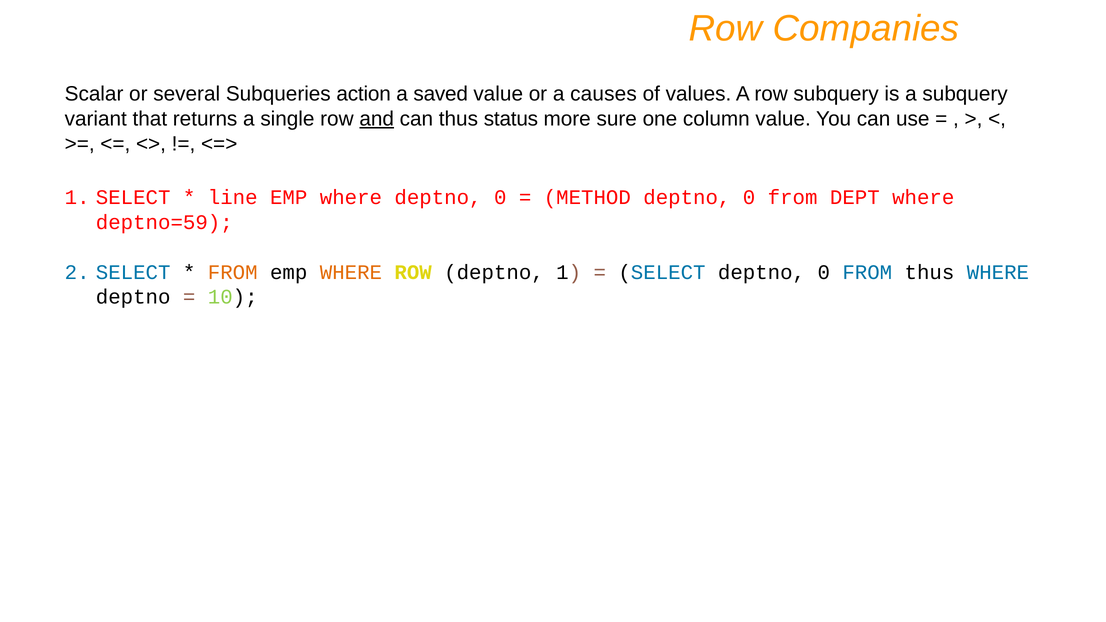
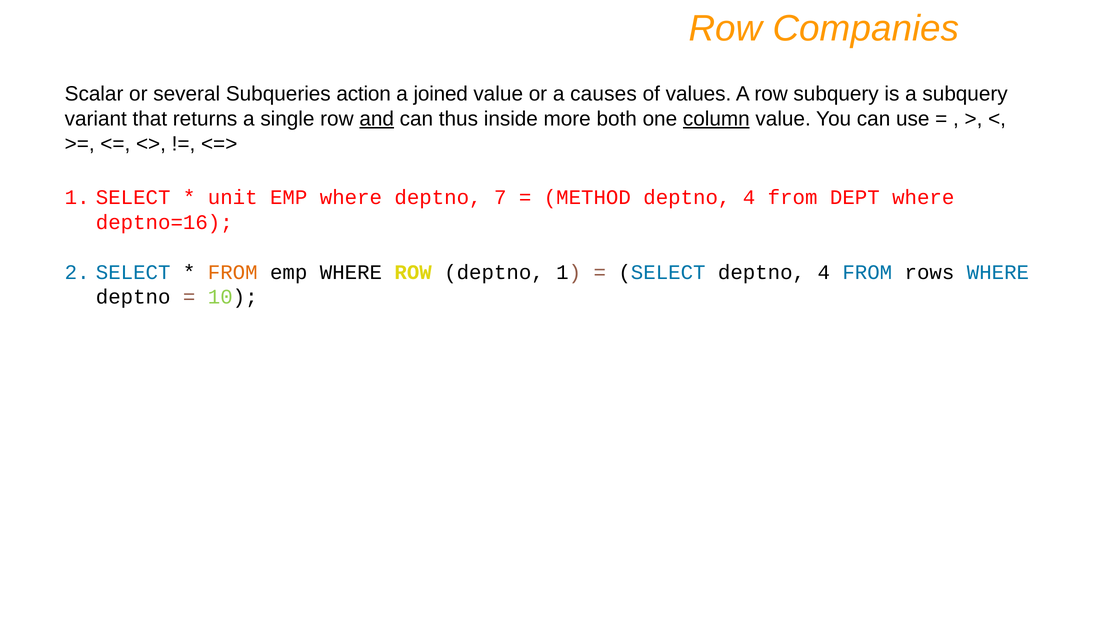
saved: saved -> joined
status: status -> inside
sure: sure -> both
column underline: none -> present
line: line -> unit
where deptno 0: 0 -> 7
0 at (749, 198): 0 -> 4
deptno=59: deptno=59 -> deptno=16
WHERE at (351, 272) colour: orange -> black
SELECT deptno 0: 0 -> 4
FROM thus: thus -> rows
